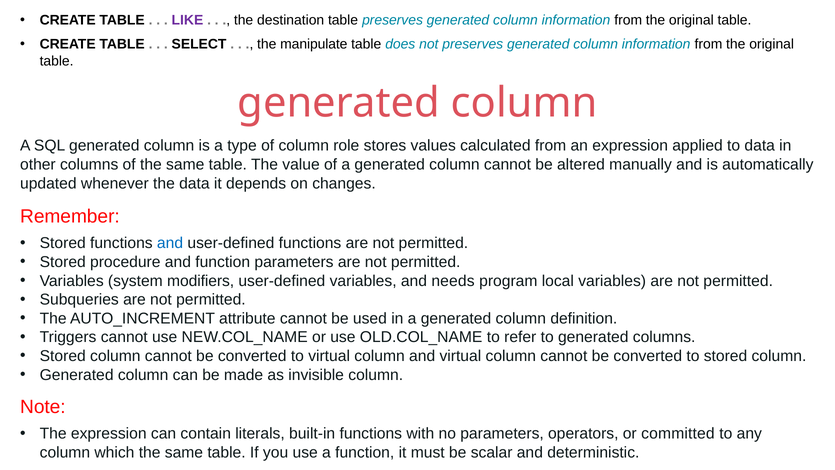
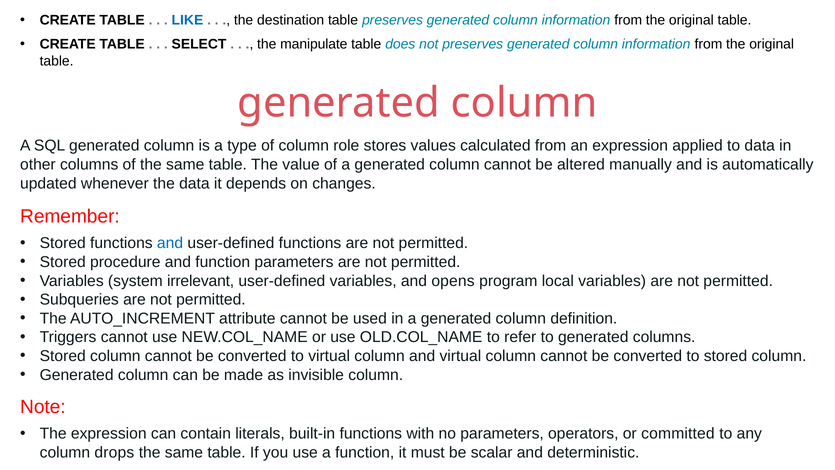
LIKE colour: purple -> blue
modifiers: modifiers -> irrelevant
needs: needs -> opens
which: which -> drops
